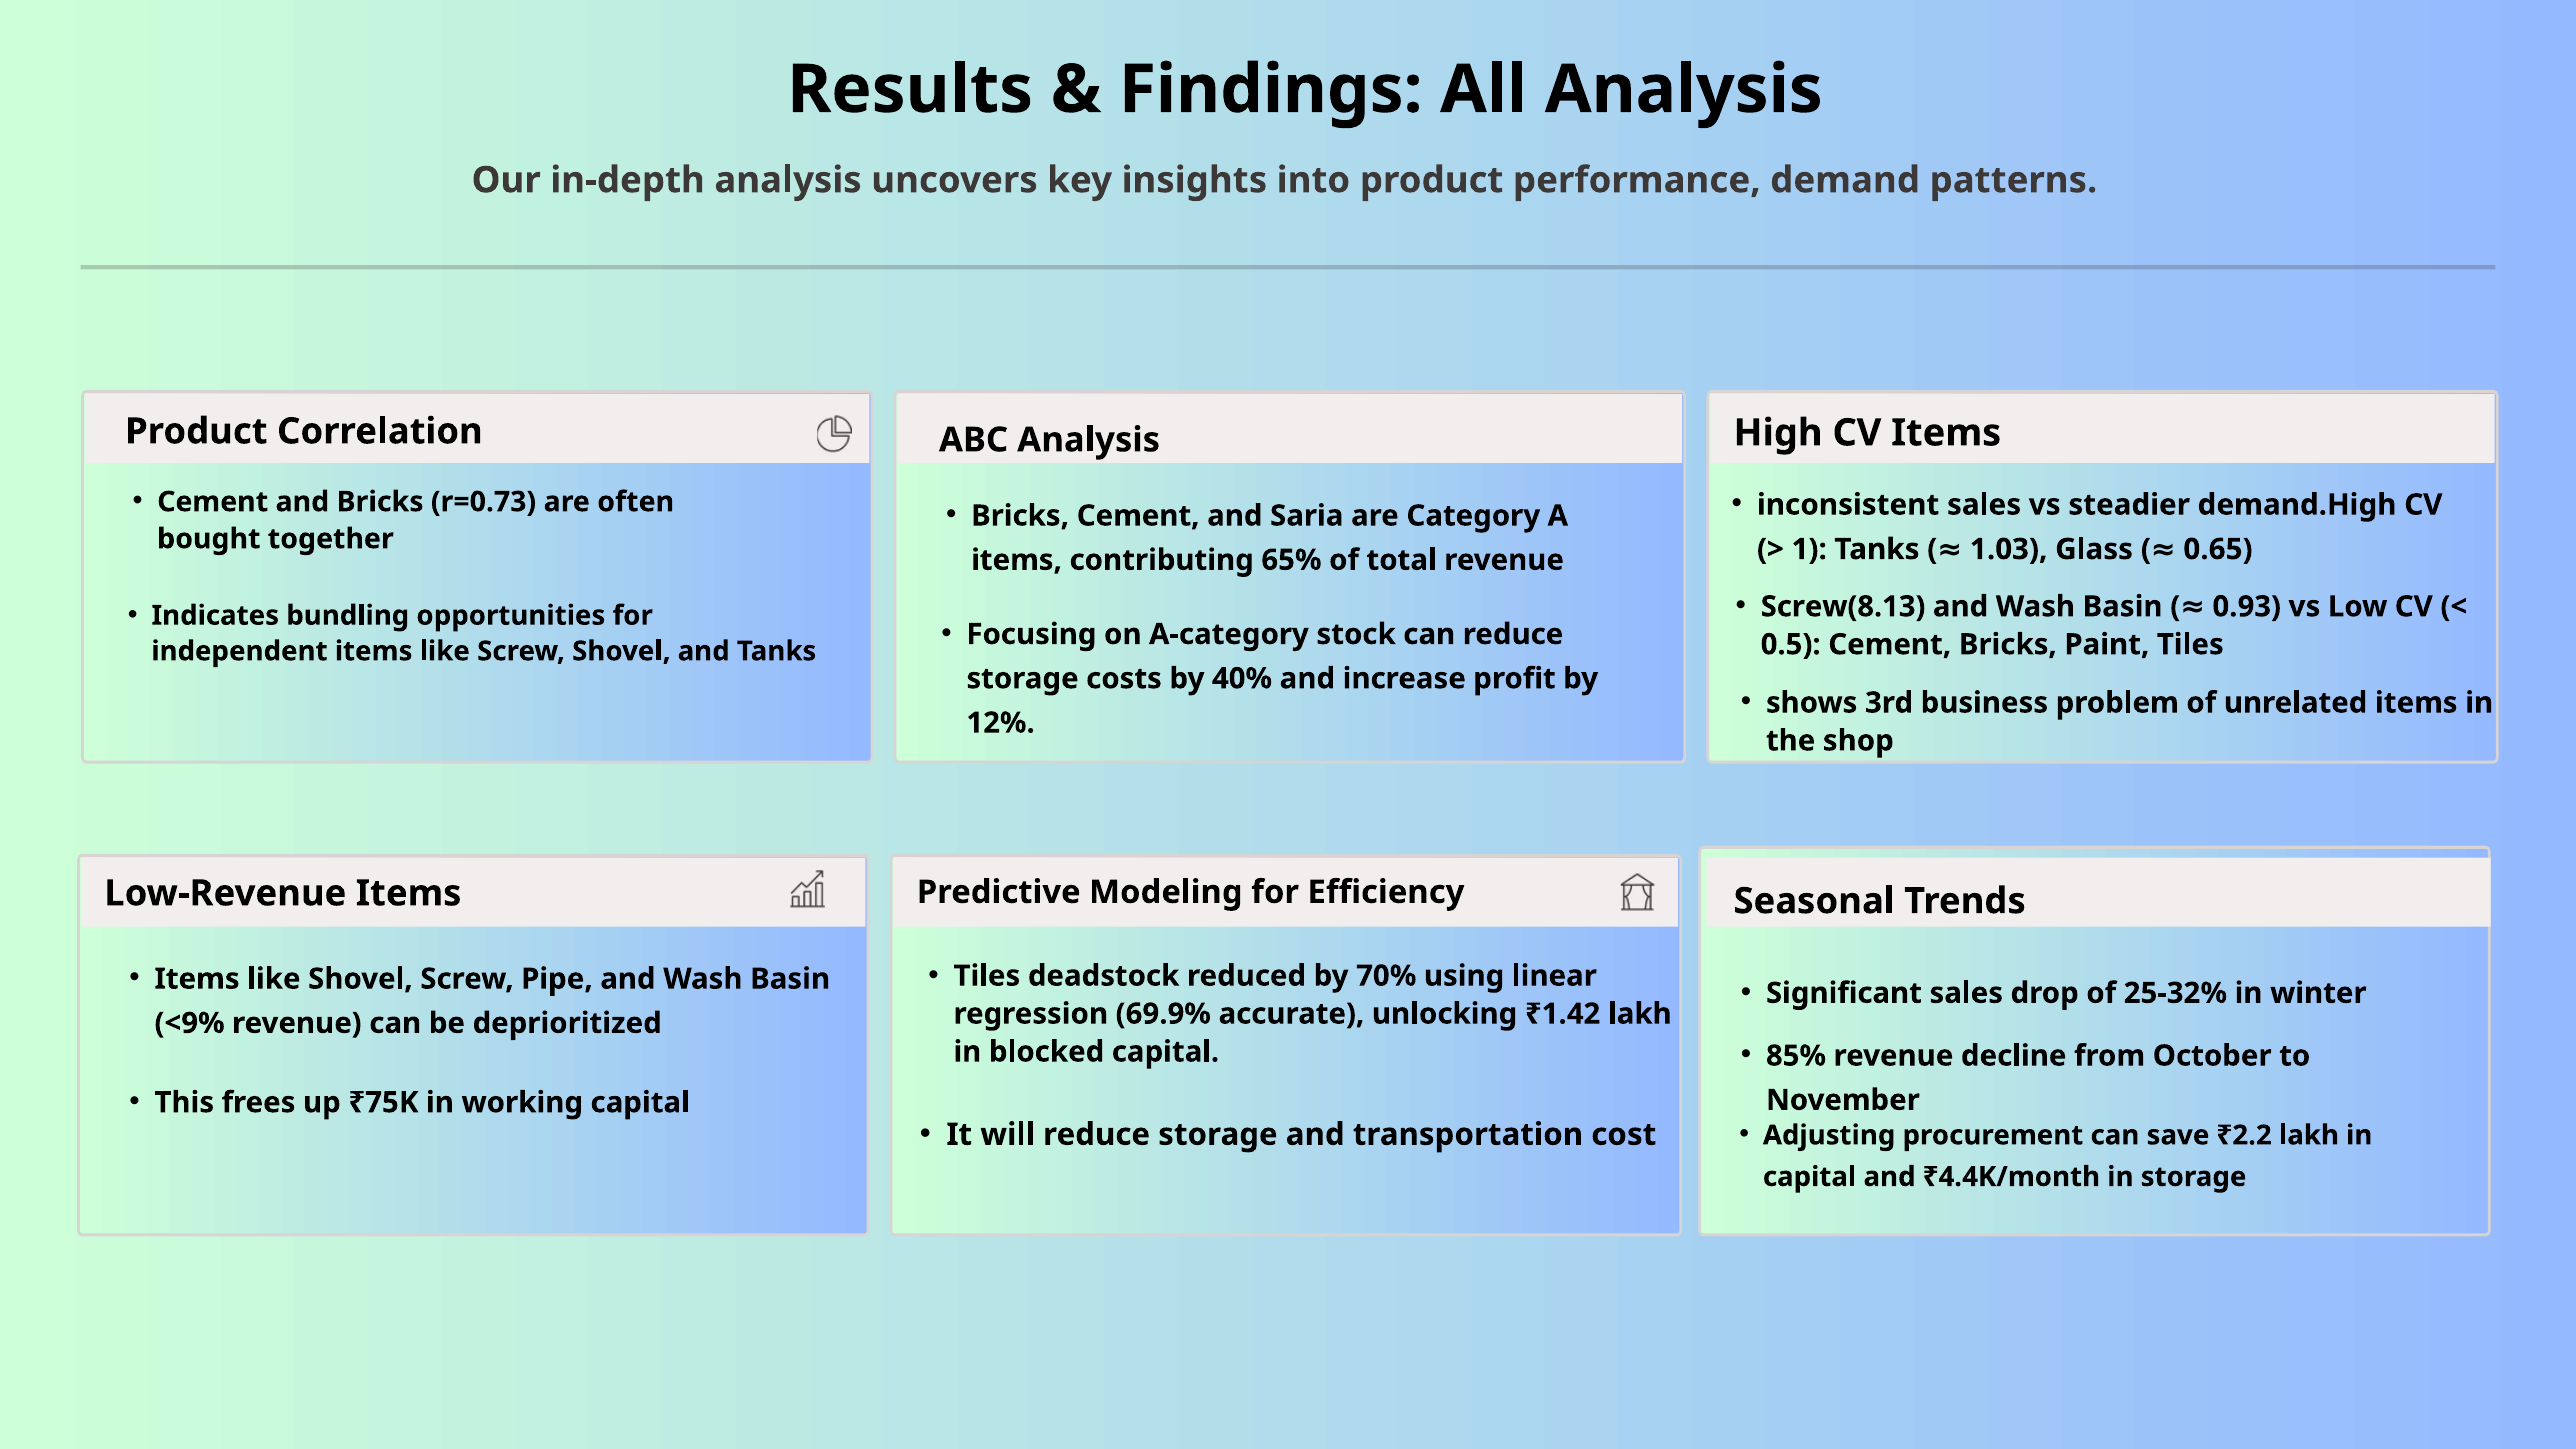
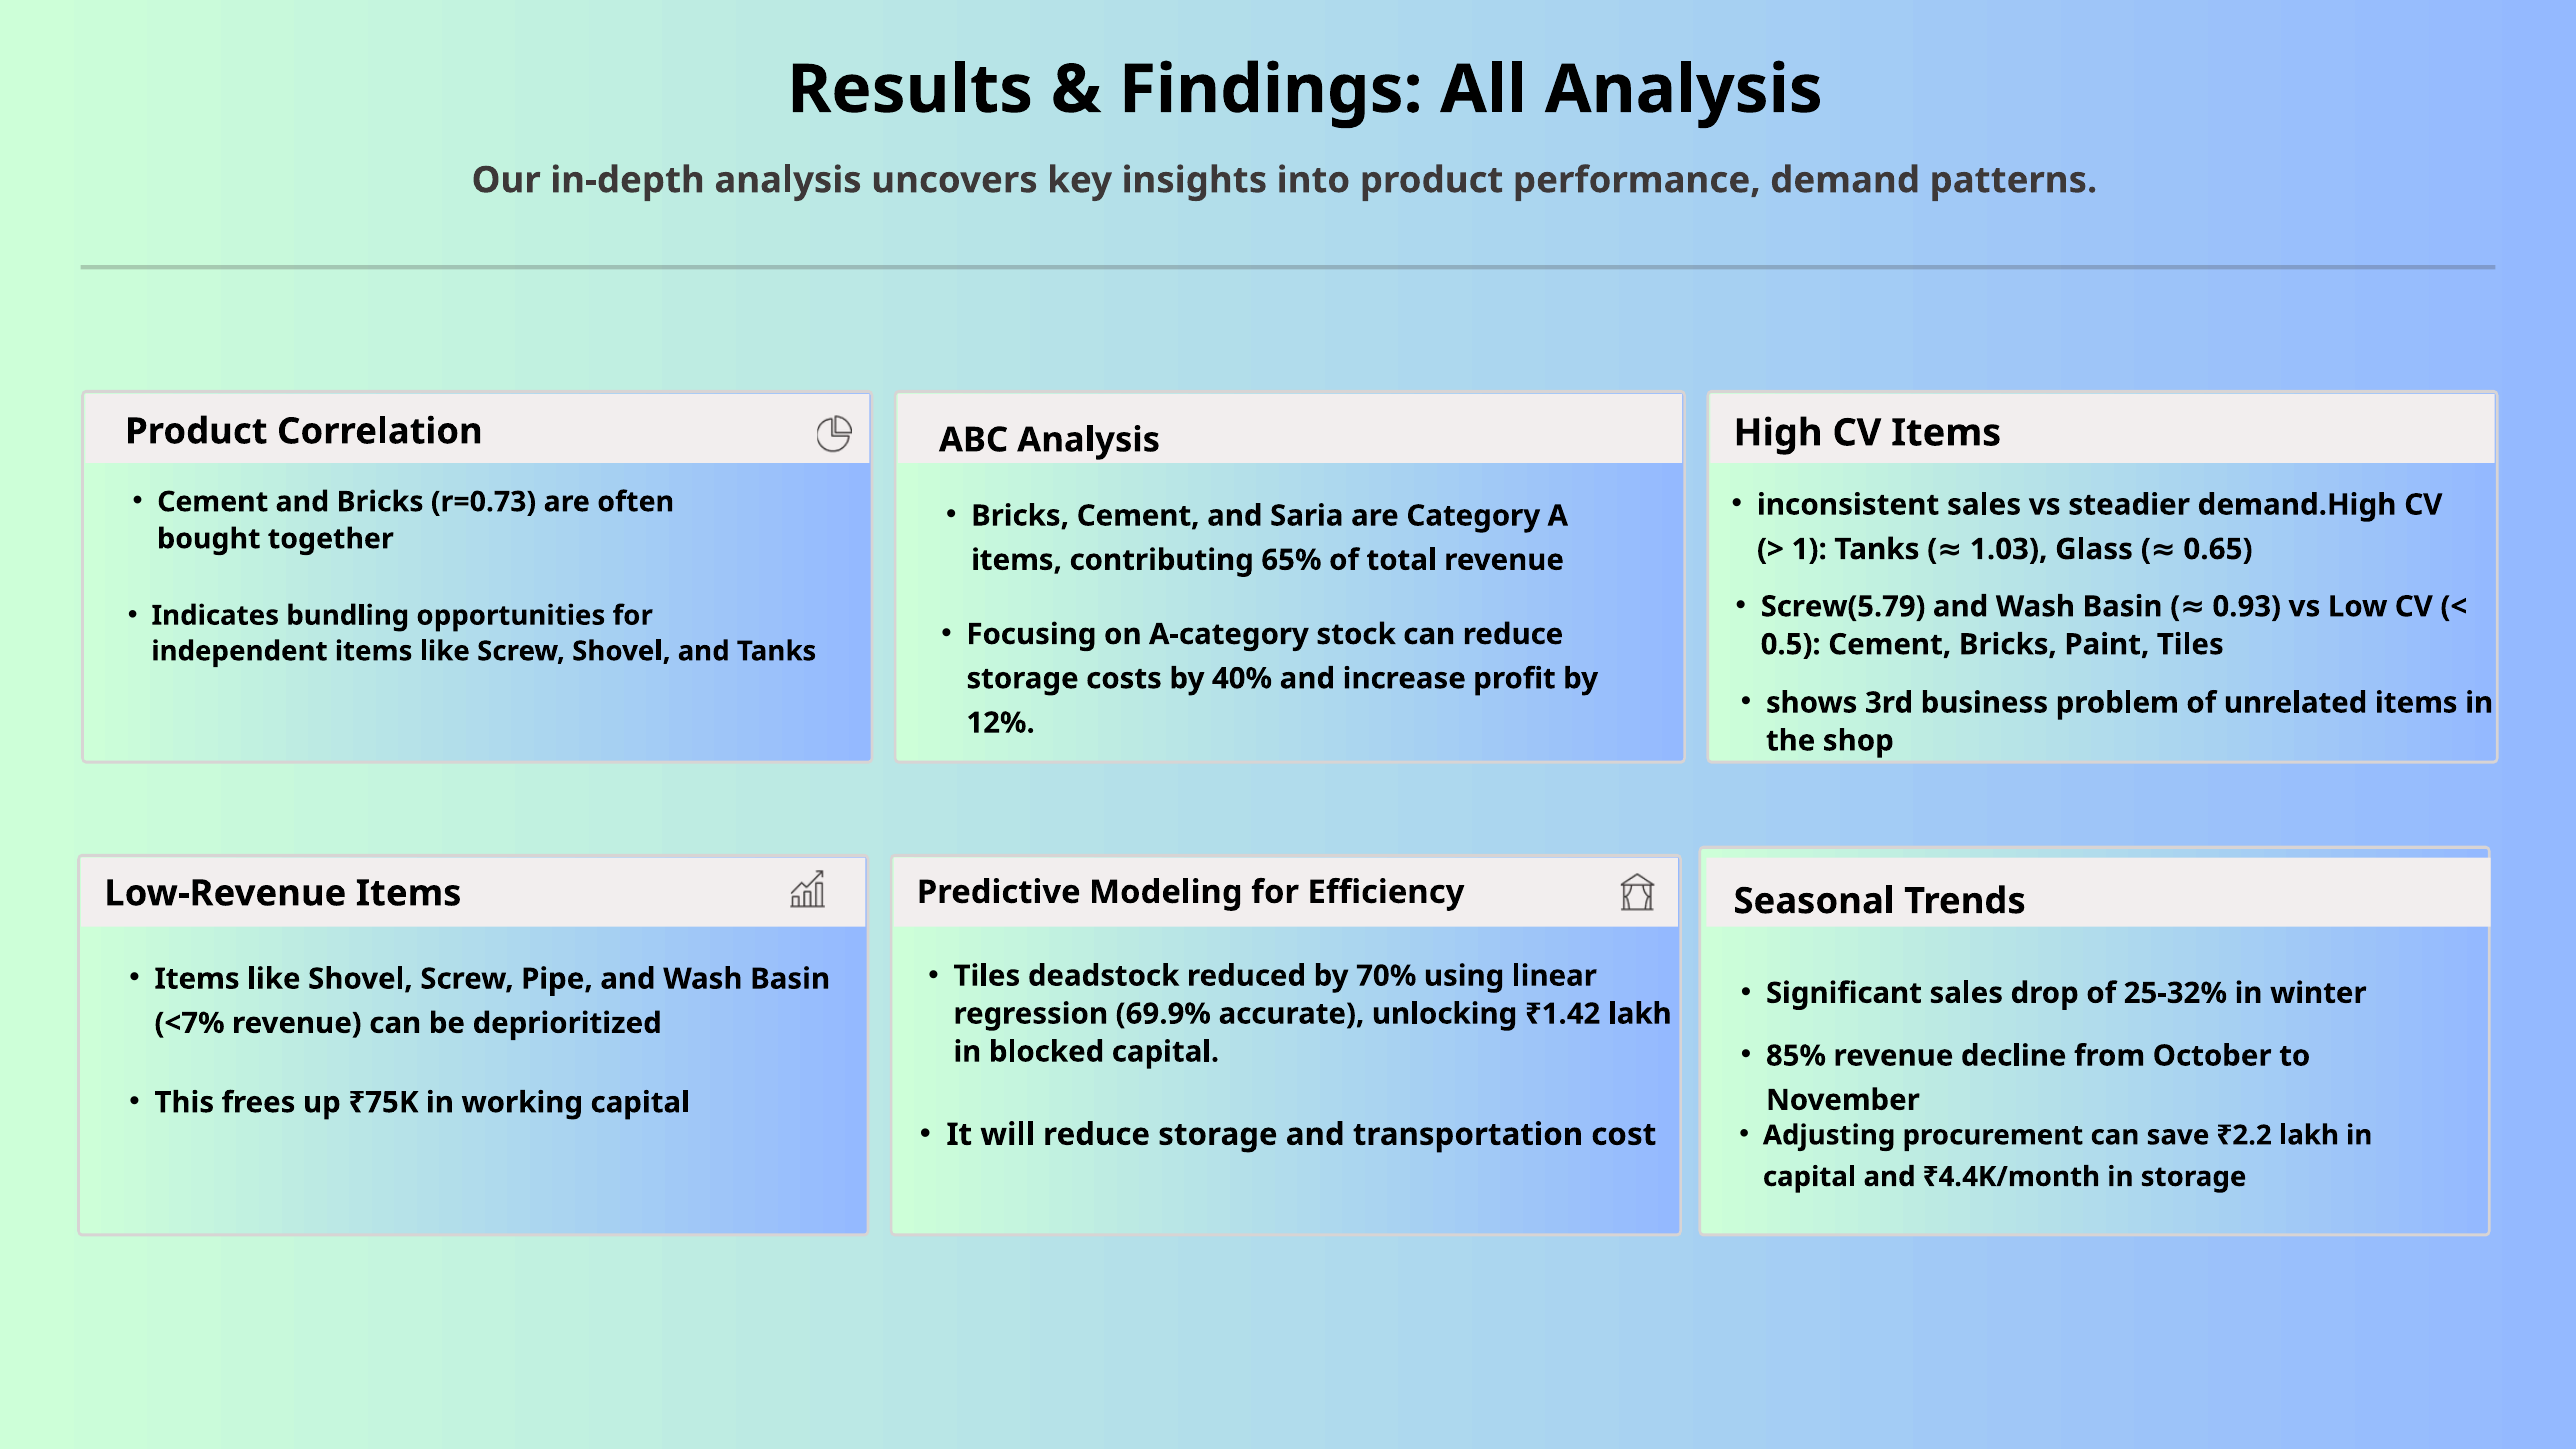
Screw(8.13: Screw(8.13 -> Screw(5.79
<9%: <9% -> <7%
